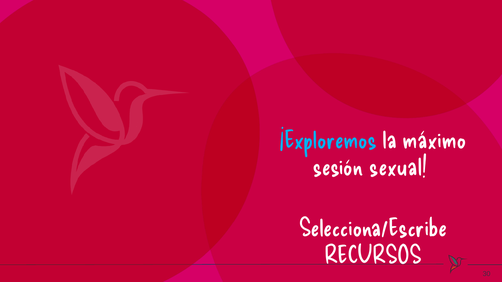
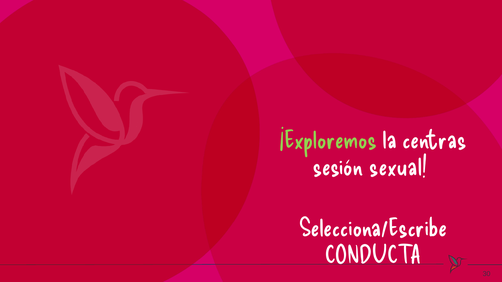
¡Exploremos colour: light blue -> light green
máximo: máximo -> centras
RECURSOS: RECURSOS -> CONDUCTA
